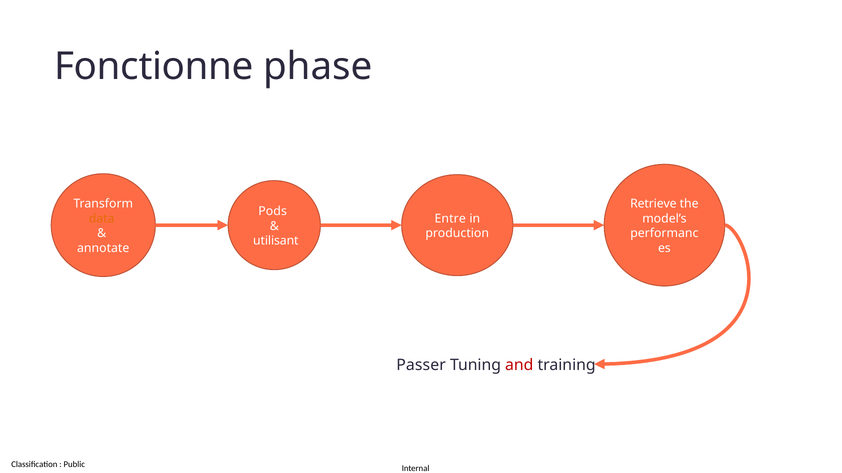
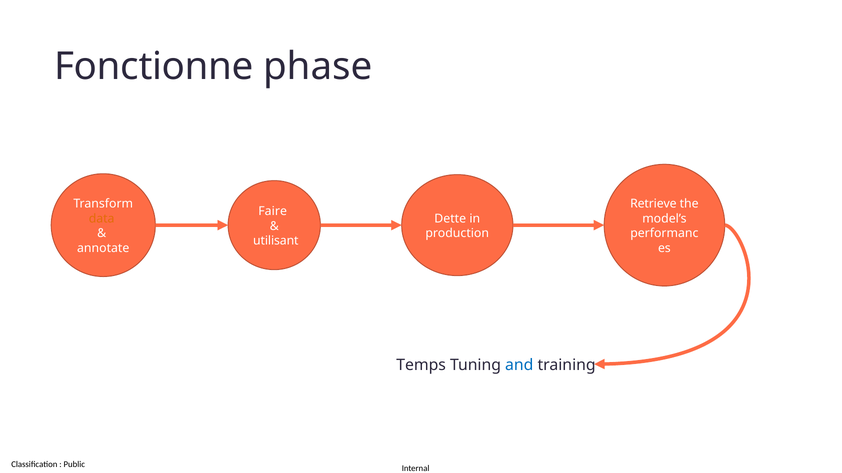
Pods: Pods -> Faire
Entre: Entre -> Dette
Passer: Passer -> Temps
and colour: red -> blue
